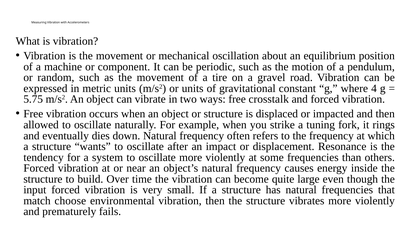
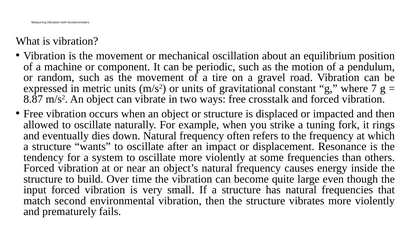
4: 4 -> 7
5.75: 5.75 -> 8.87
choose: choose -> second
